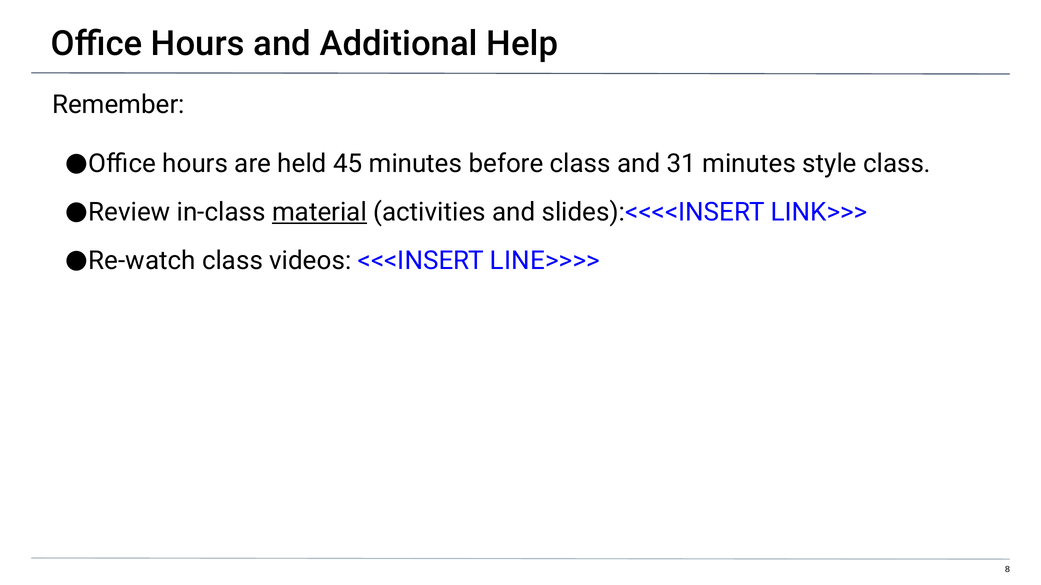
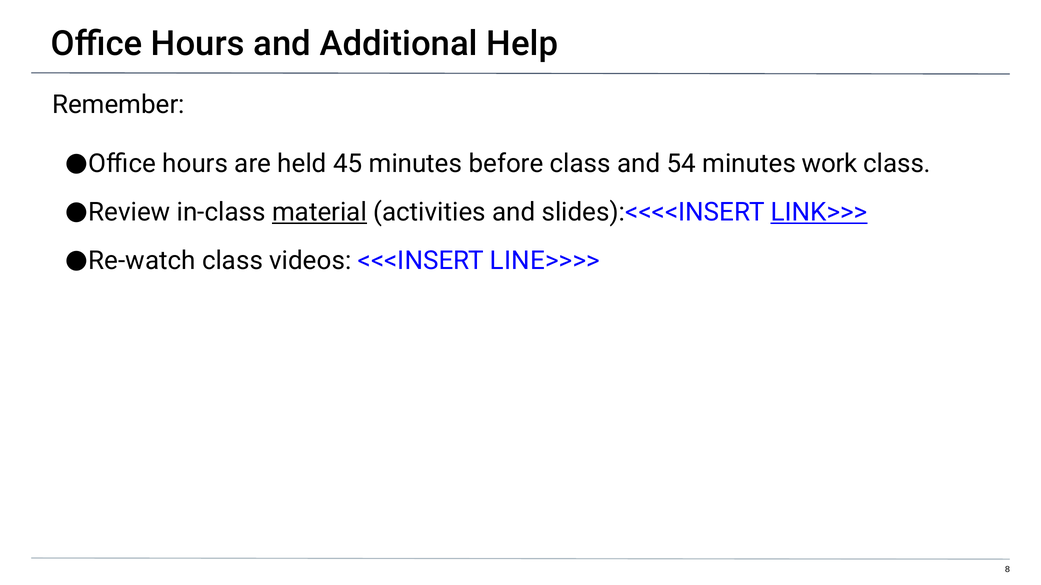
31: 31 -> 54
style: style -> work
LINK>>> underline: none -> present
